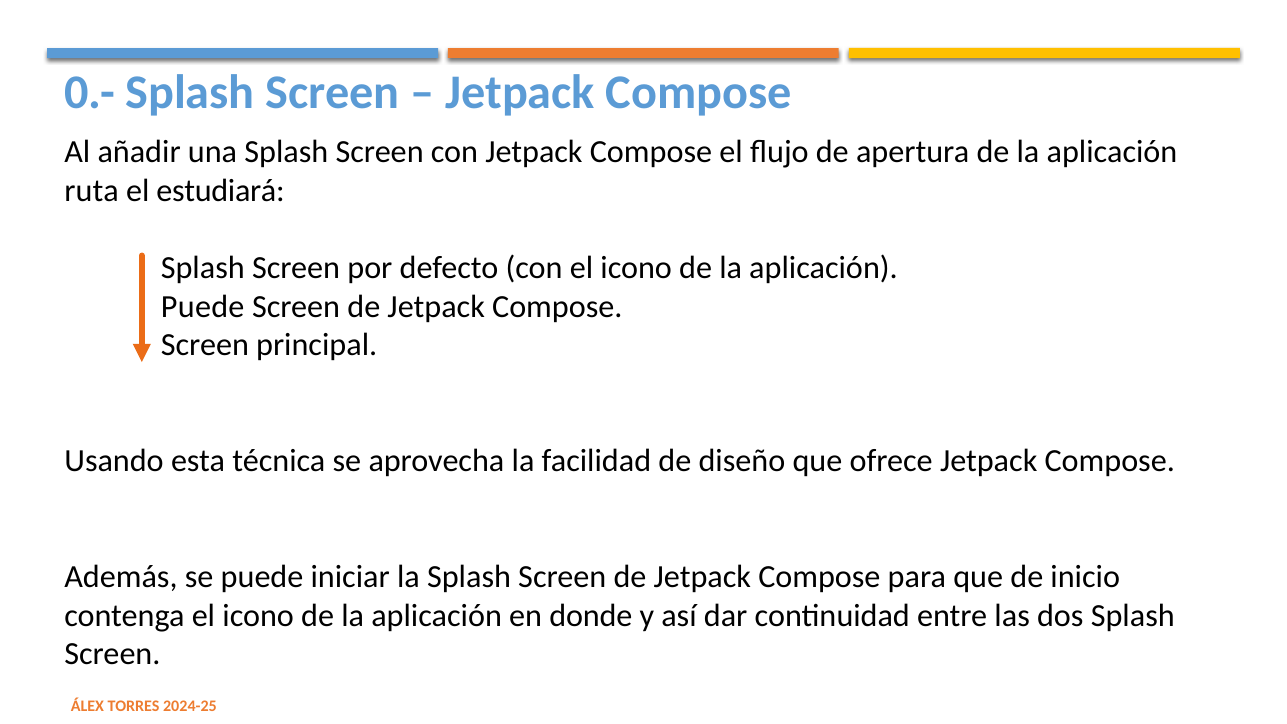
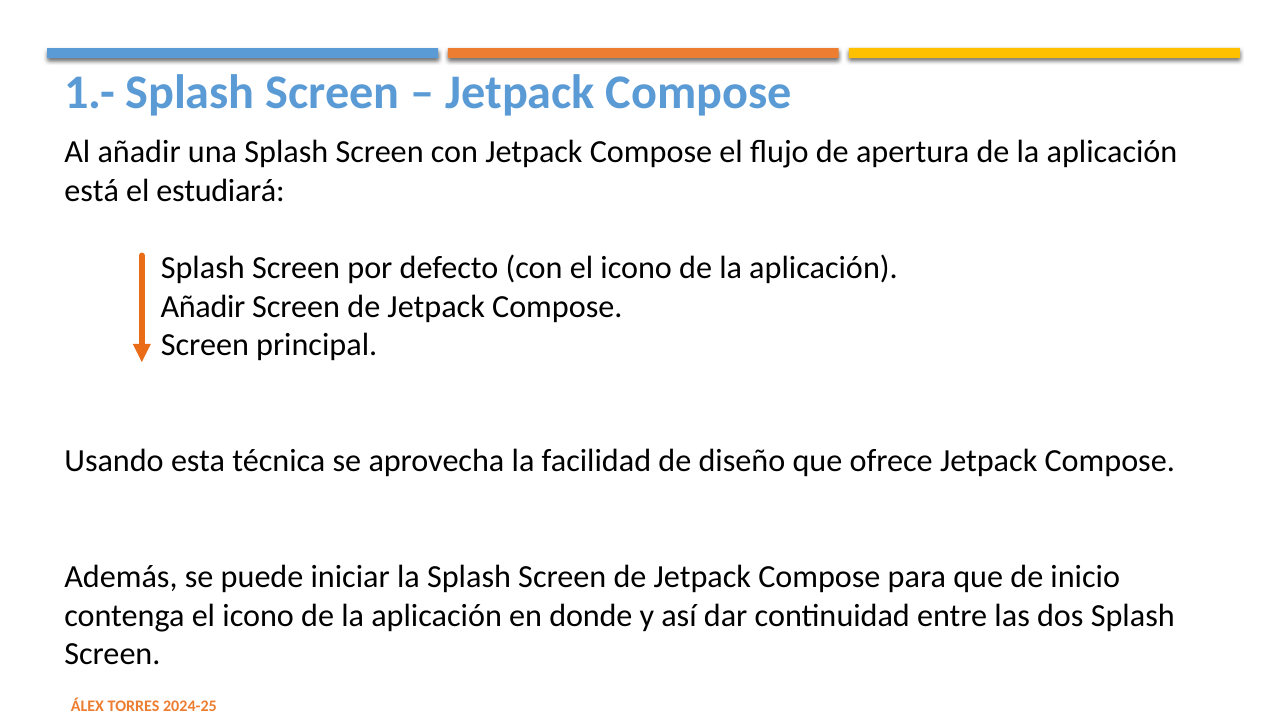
0.-: 0.- -> 1.-
ruta: ruta -> está
Puede at (203, 307): Puede -> Añadir
